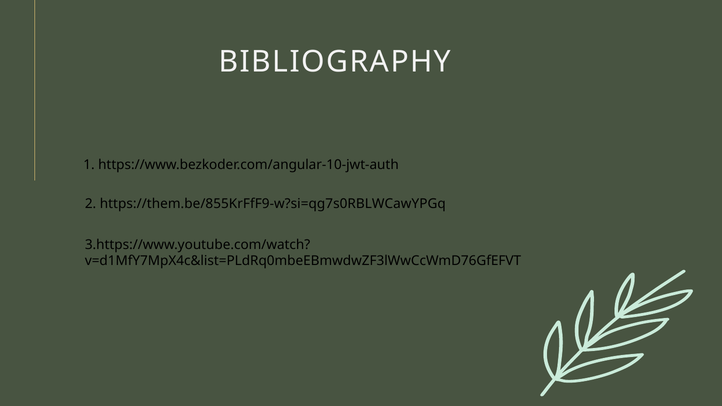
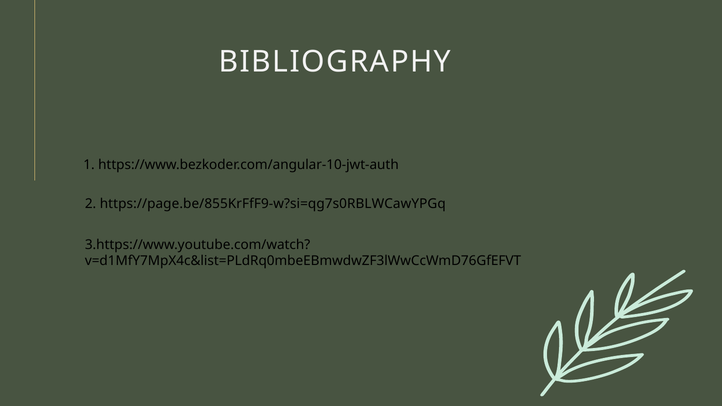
https://them.be/855KrFfF9-w?si=qg7s0RBLWCawYPGq: https://them.be/855KrFfF9-w?si=qg7s0RBLWCawYPGq -> https://page.be/855KrFfF9-w?si=qg7s0RBLWCawYPGq
